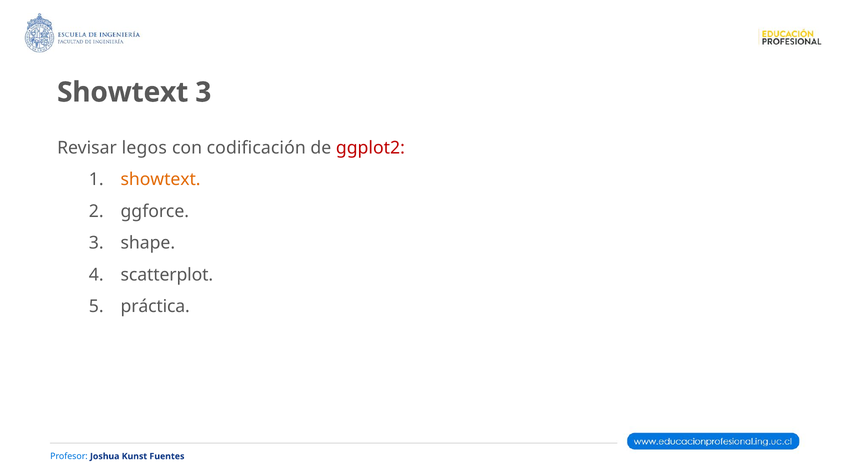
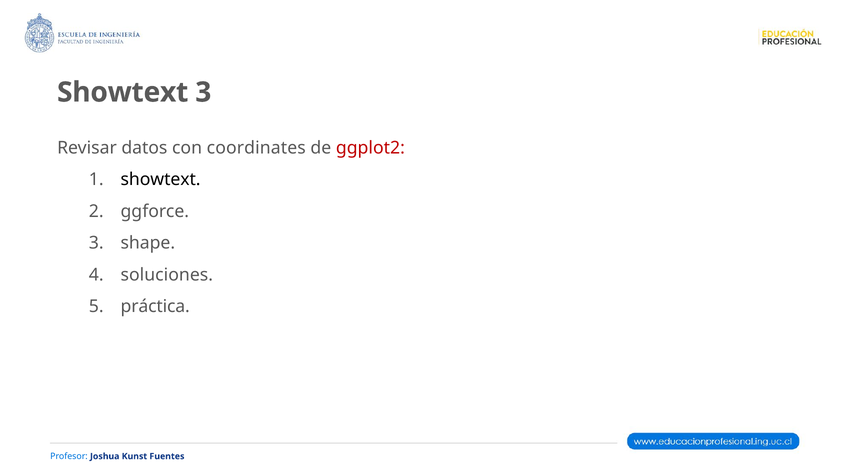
legos: legos -> datos
codificación: codificación -> coordinates
showtext at (161, 180) colour: orange -> black
scatterplot: scatterplot -> soluciones
